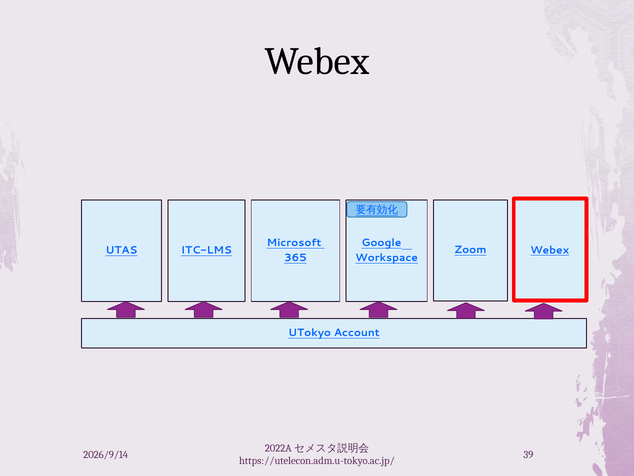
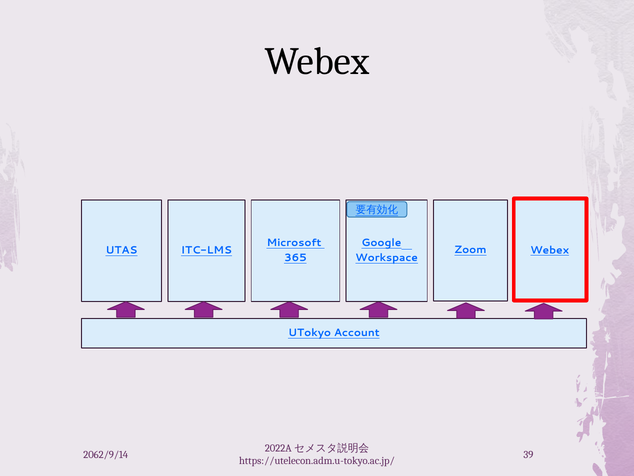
2026/9/14: 2026/9/14 -> 2062/9/14
